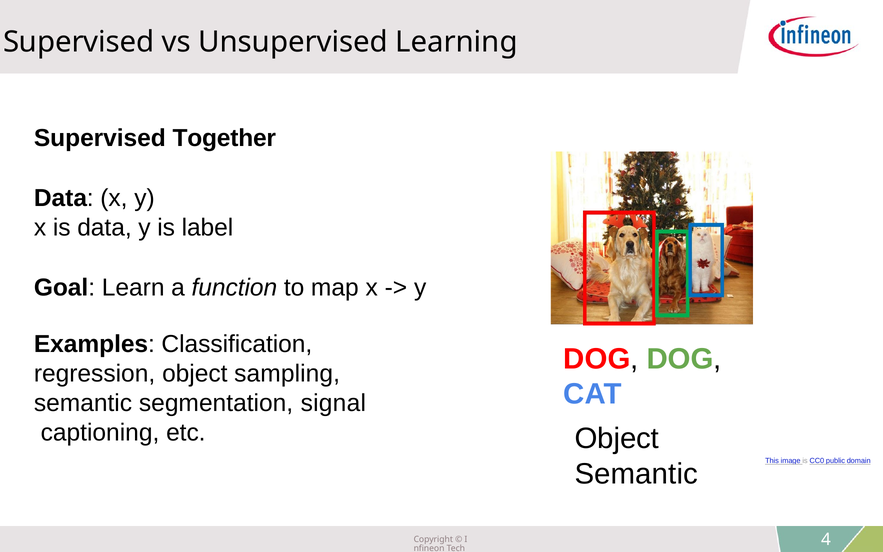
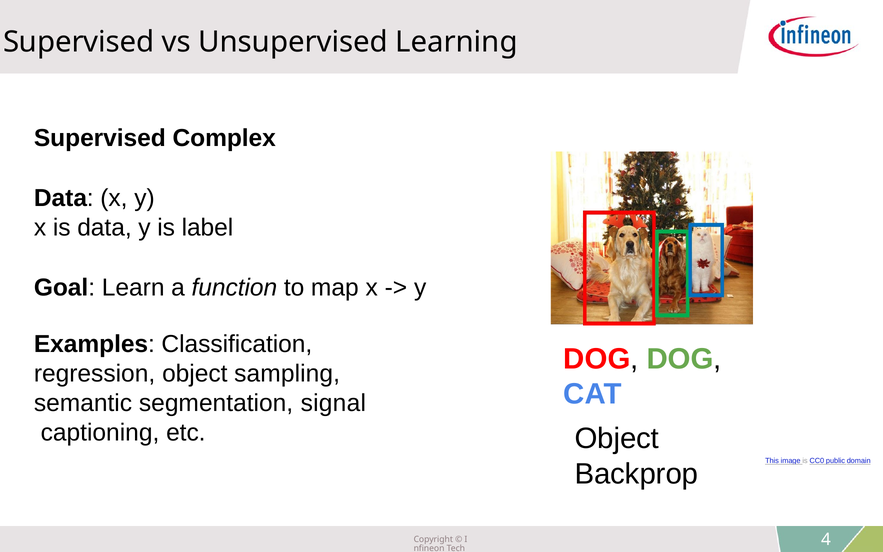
Together: Together -> Complex
Semantic at (636, 474): Semantic -> Backprop
